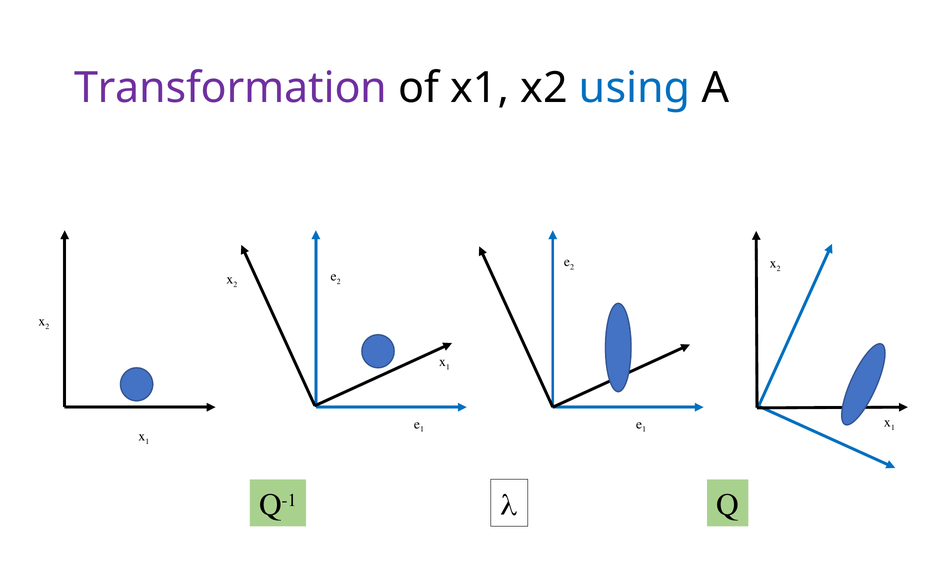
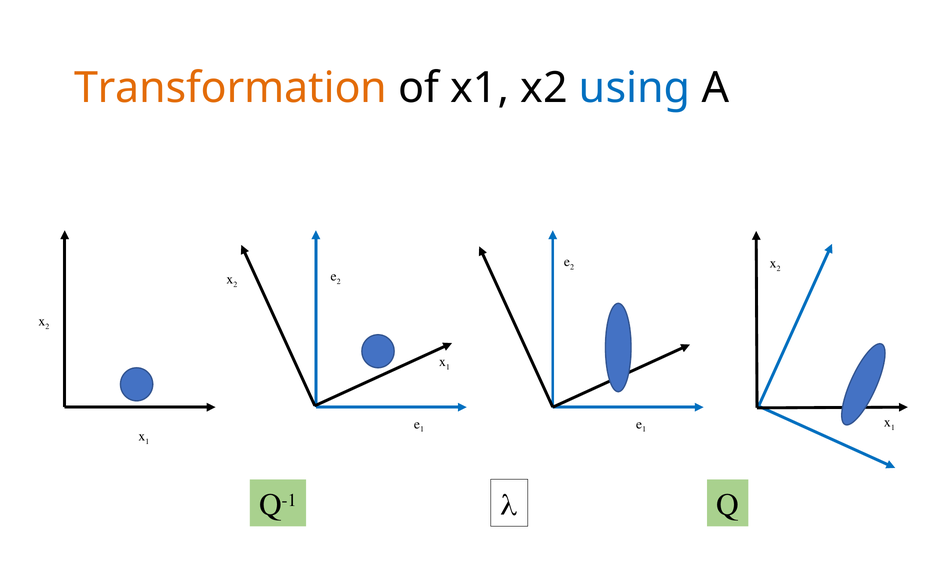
Transformation colour: purple -> orange
